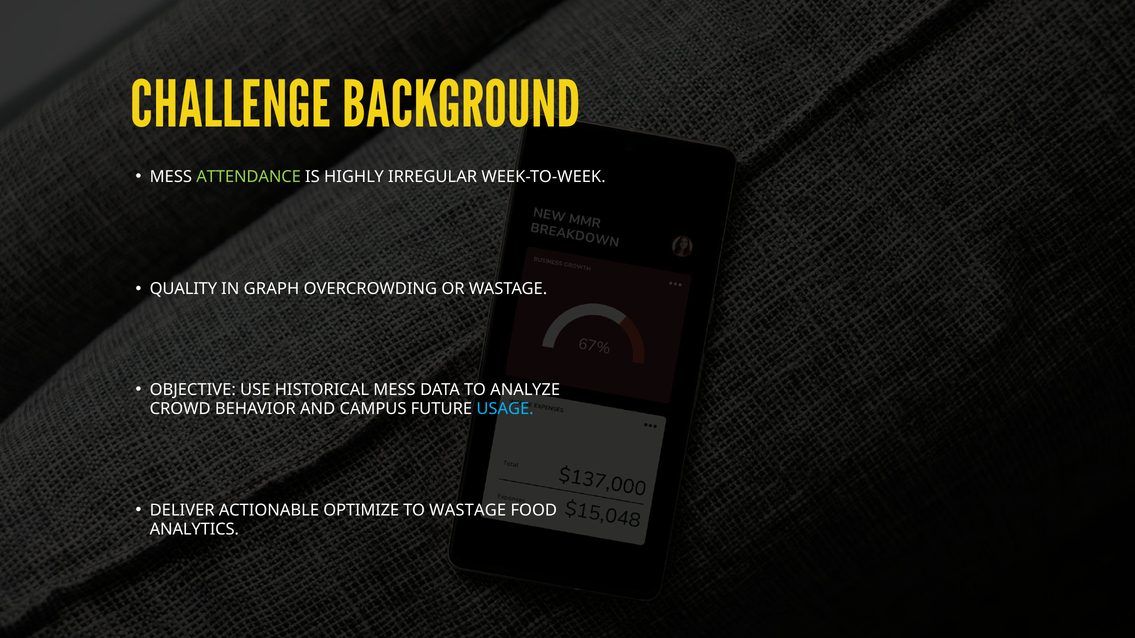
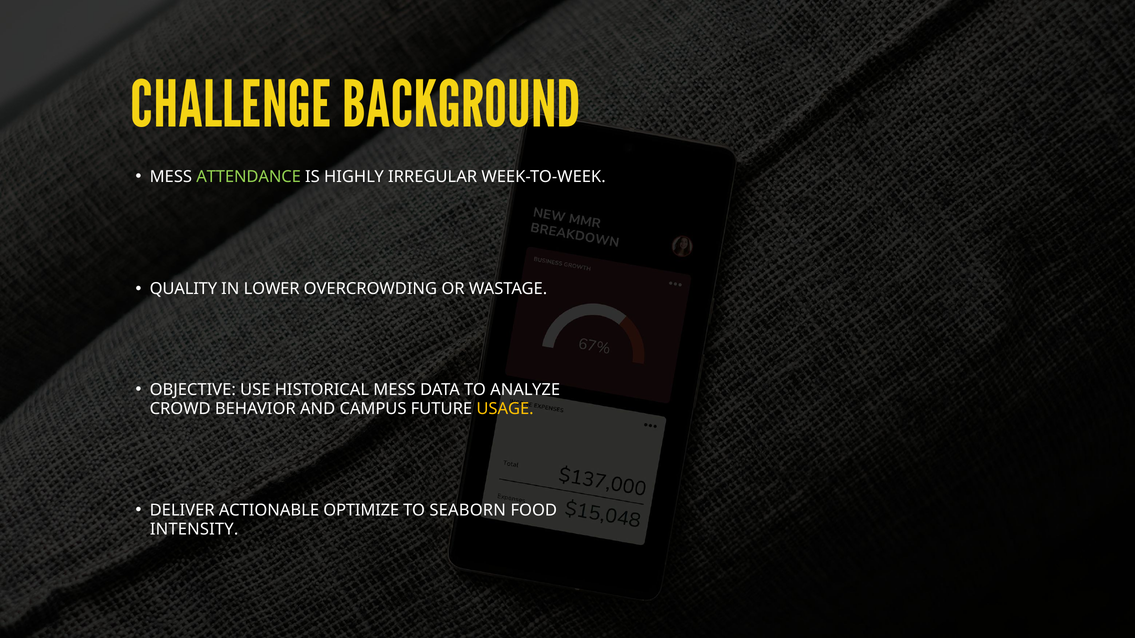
GRAPH: GRAPH -> LOWER
USAGE colour: light blue -> yellow
TO WASTAGE: WASTAGE -> SEABORN
ANALYTICS: ANALYTICS -> INTENSITY
